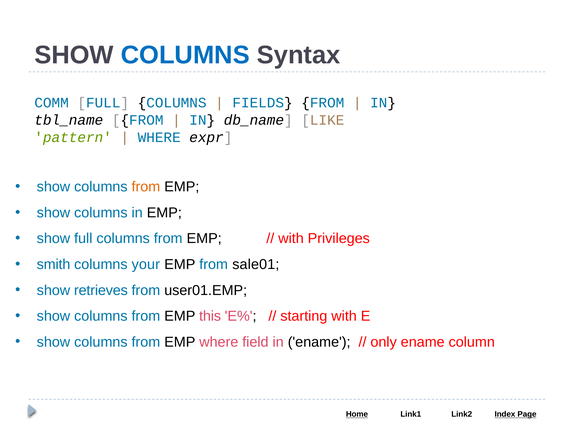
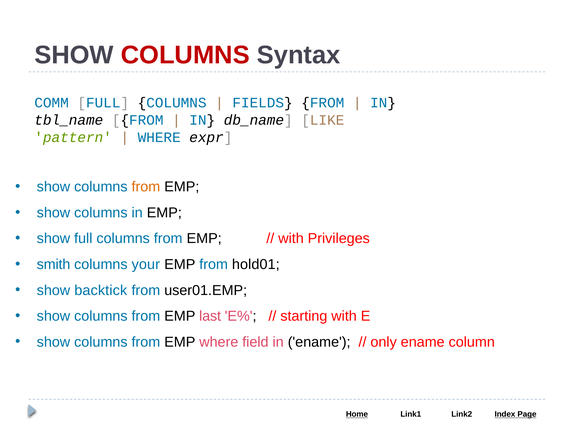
COLUMNS at (185, 55) colour: blue -> red
sale01: sale01 -> hold01
retrieves: retrieves -> backtick
this: this -> last
